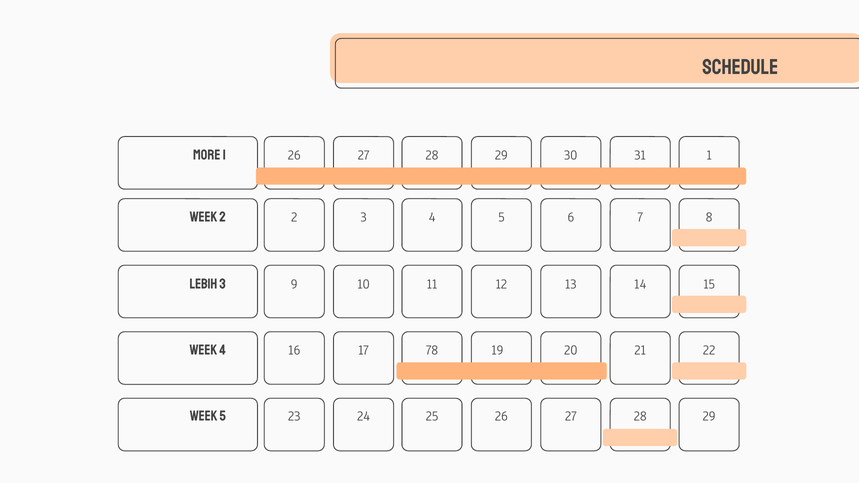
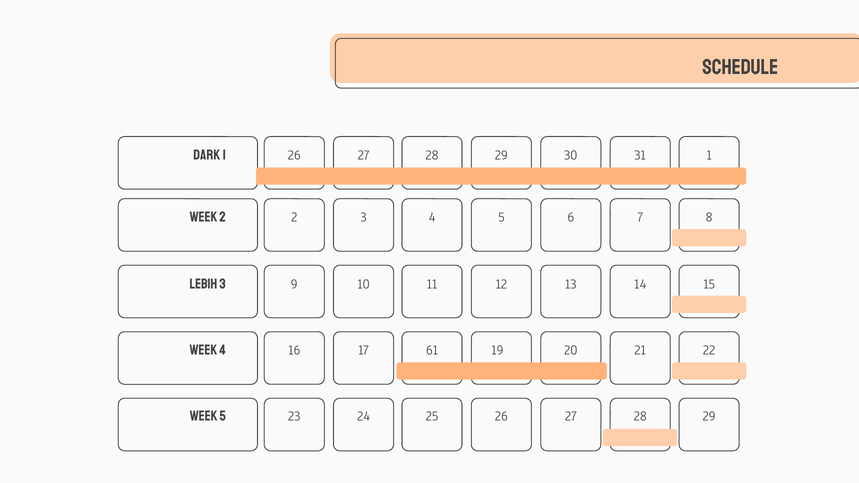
More: More -> Dark
78: 78 -> 61
